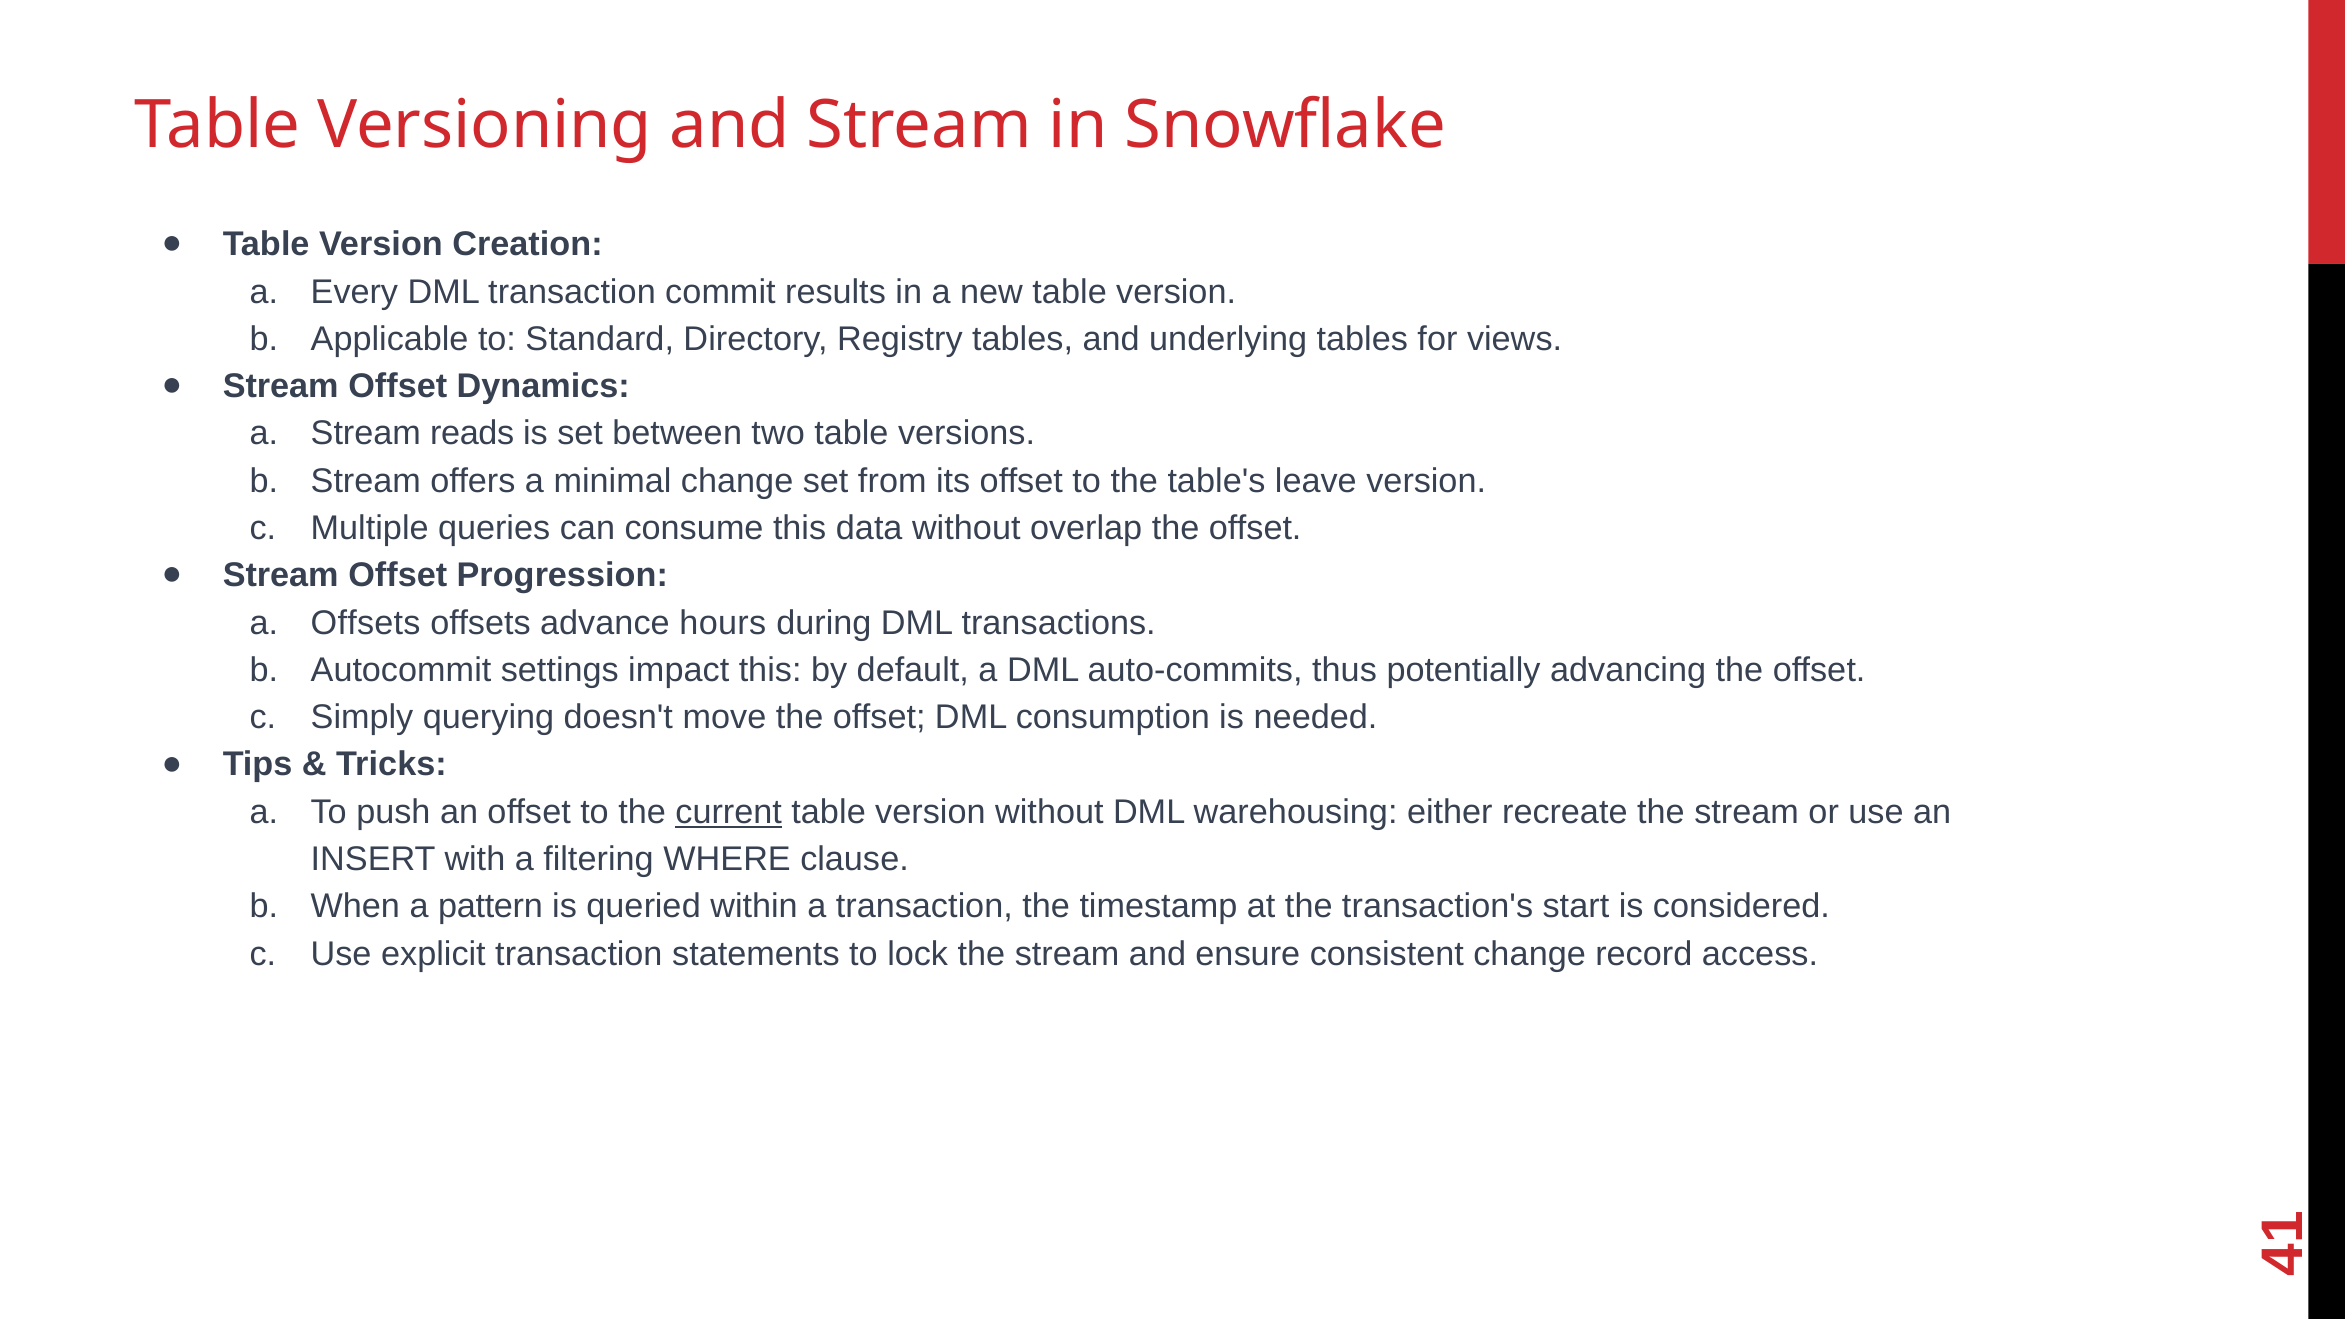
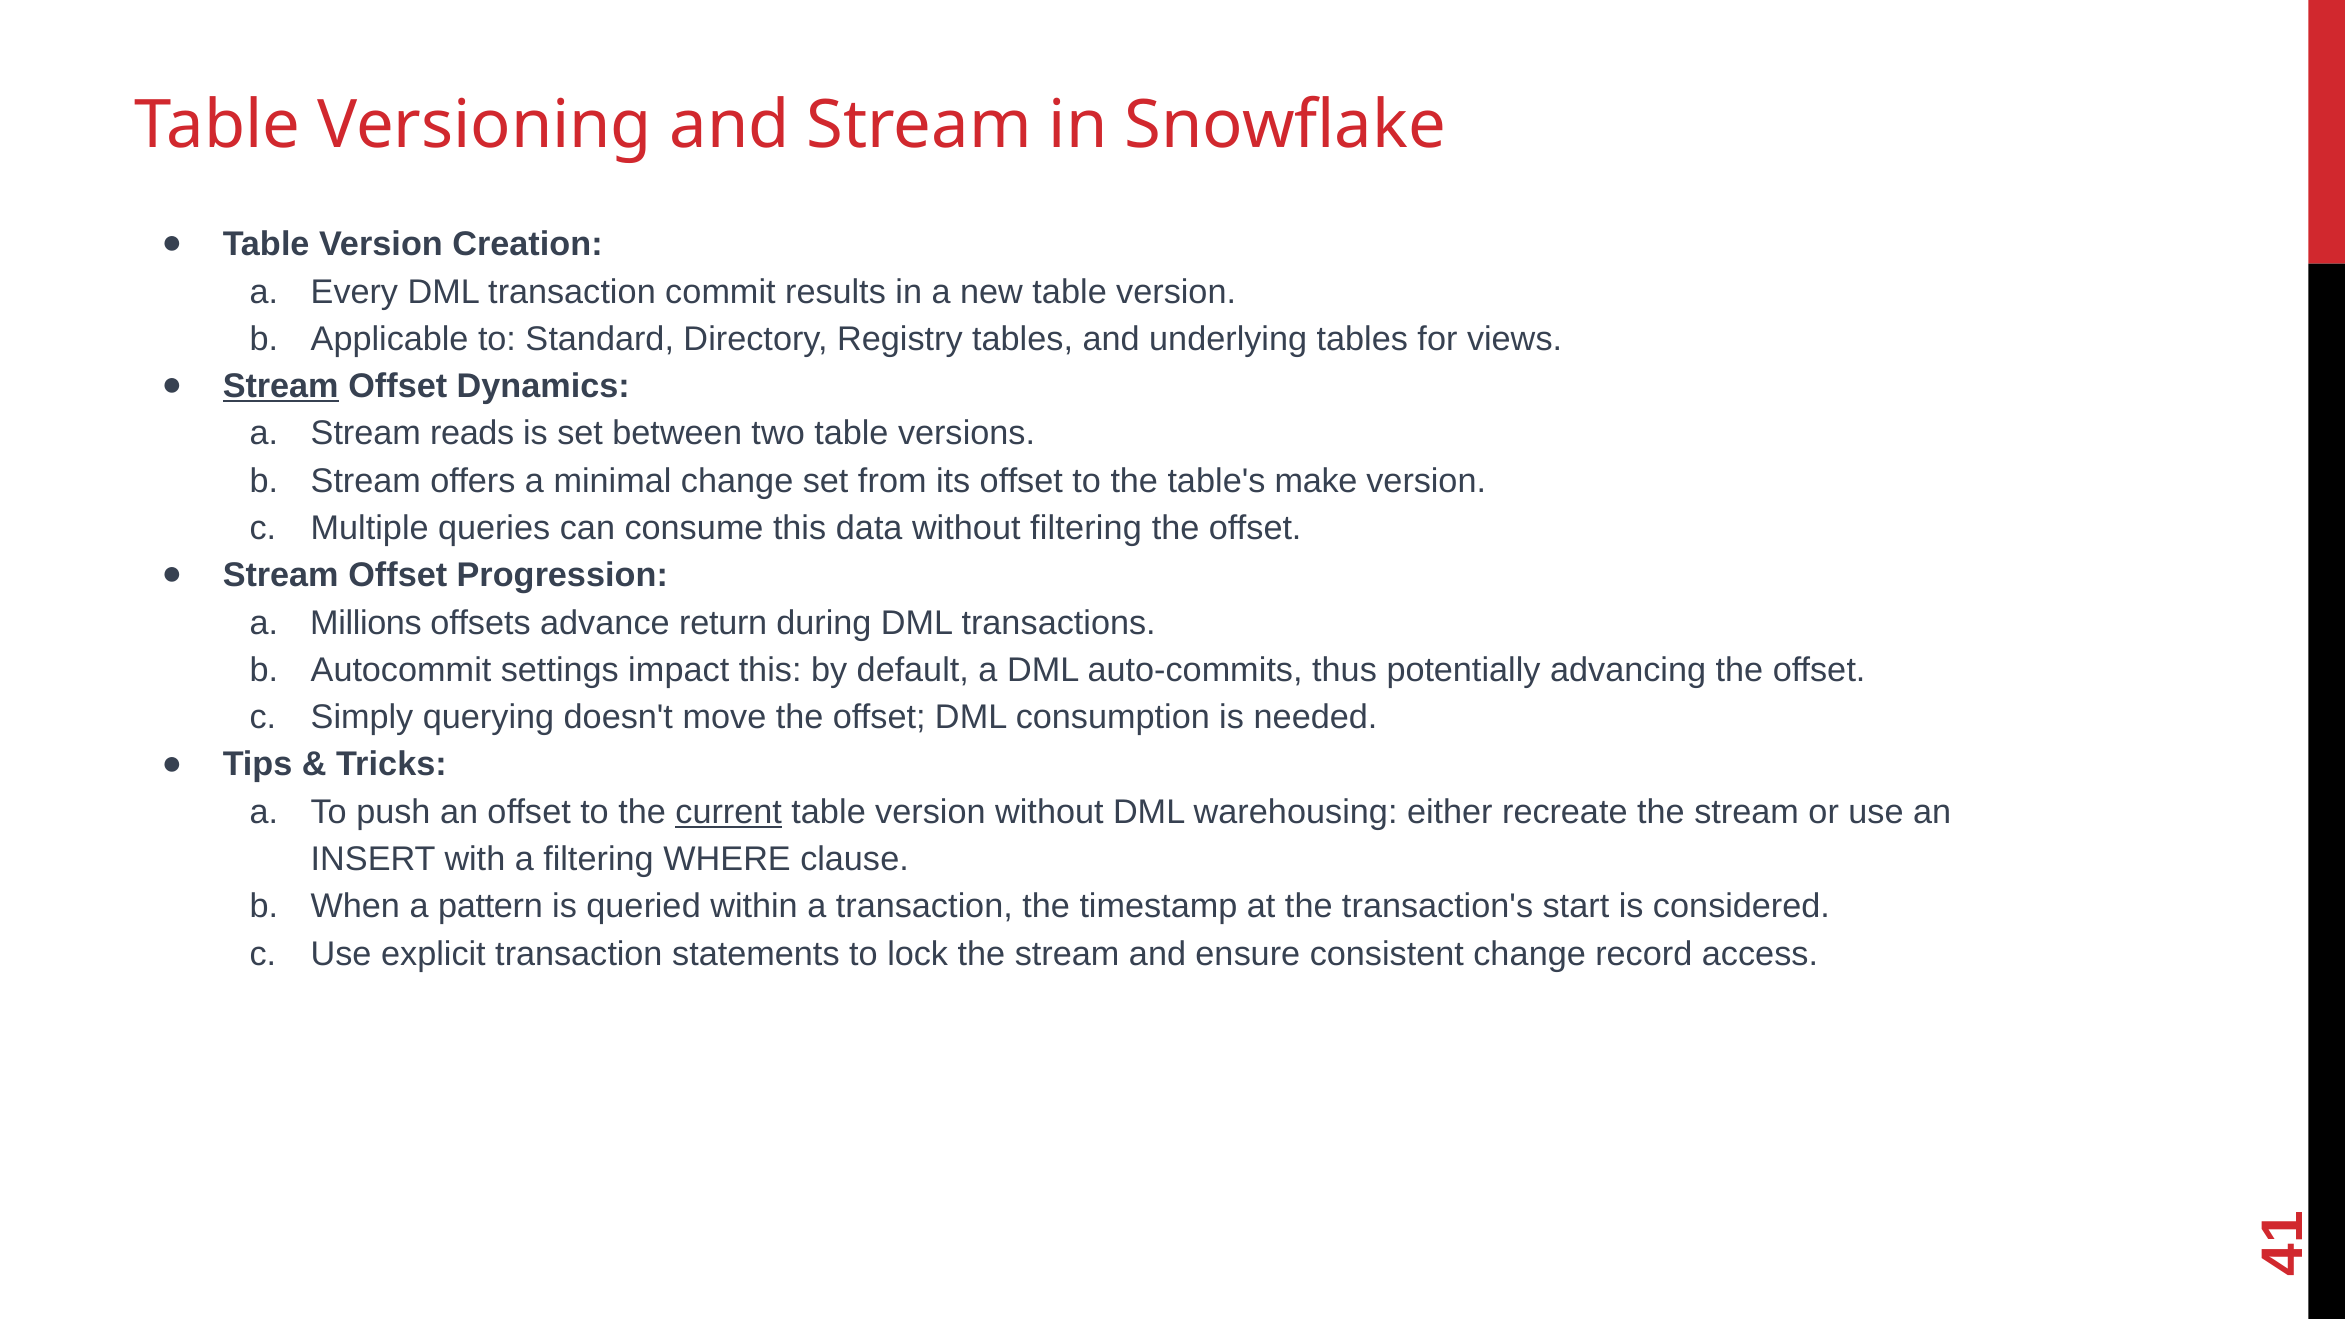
Stream at (281, 386) underline: none -> present
leave: leave -> make
without overlap: overlap -> filtering
a Offsets: Offsets -> Millions
hours: hours -> return
